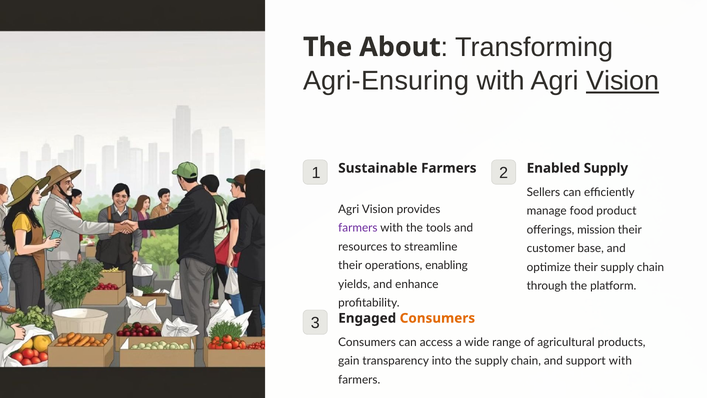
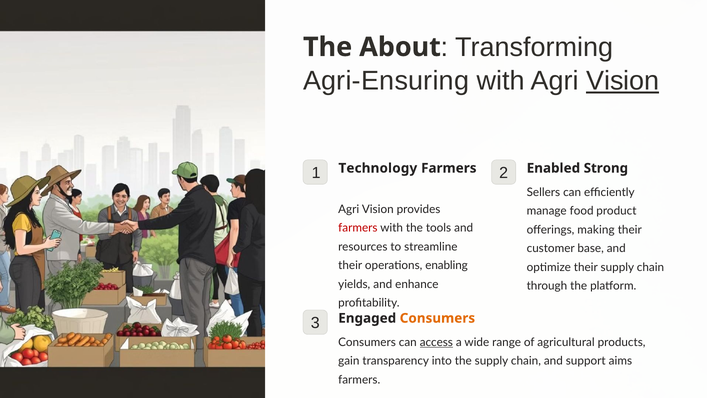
Sustainable: Sustainable -> Technology
Enabled Supply: Supply -> Strong
farmers at (358, 228) colour: purple -> red
mission: mission -> making
access underline: none -> present
support with: with -> aims
